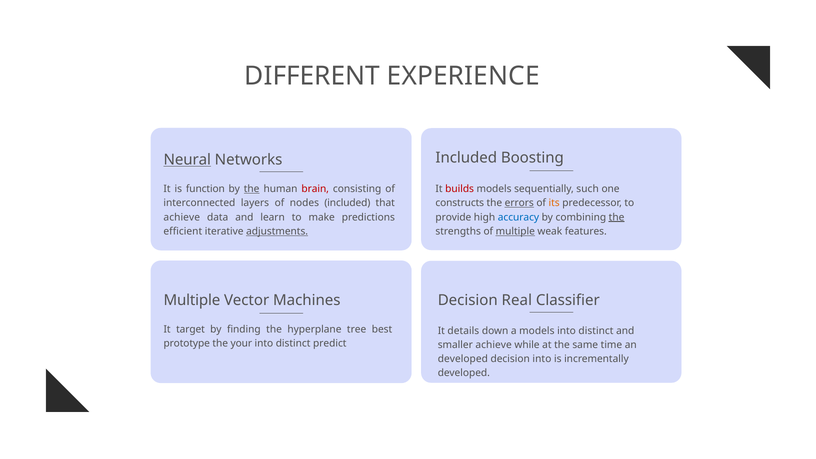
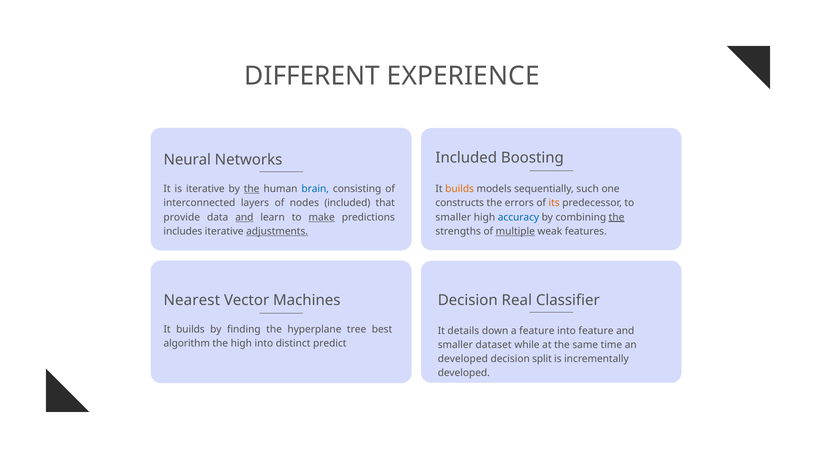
Neural underline: present -> none
builds at (460, 189) colour: red -> orange
is function: function -> iterative
brain colour: red -> blue
errors underline: present -> none
provide at (453, 217): provide -> smaller
achieve at (182, 217): achieve -> provide
and at (244, 217) underline: none -> present
make underline: none -> present
efficient: efficient -> includes
Multiple at (192, 300): Multiple -> Nearest
target at (190, 329): target -> builds
a models: models -> feature
distinct at (596, 331): distinct -> feature
prototype: prototype -> algorithm
the your: your -> high
smaller achieve: achieve -> dataset
decision into: into -> split
